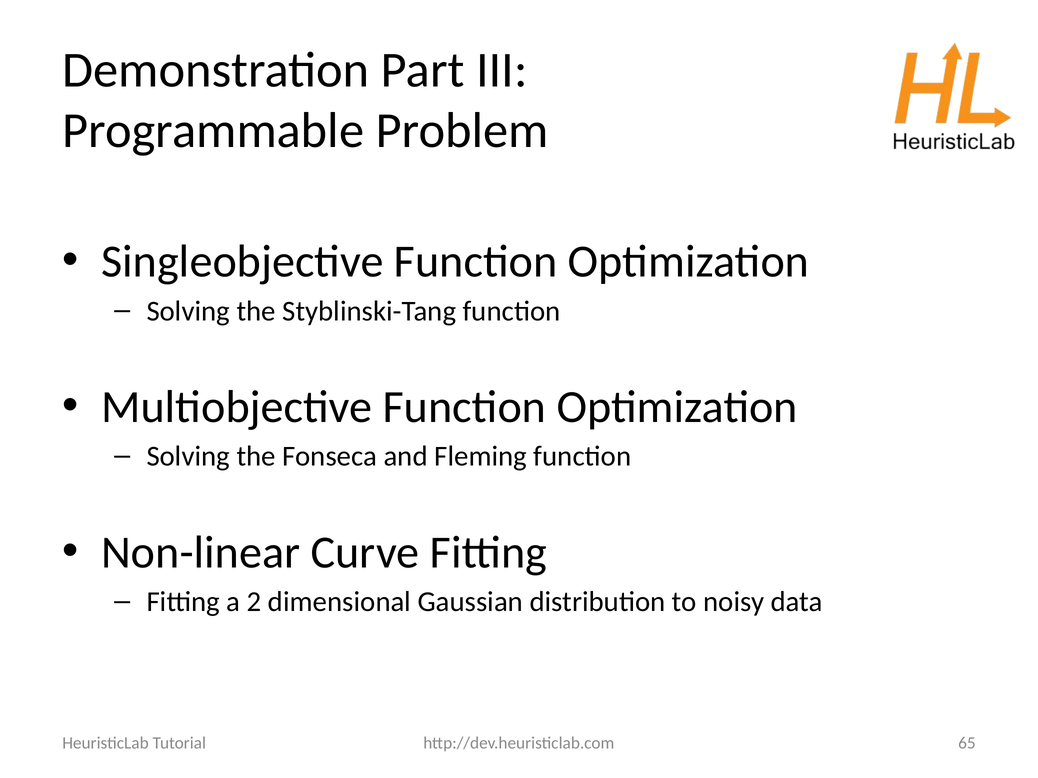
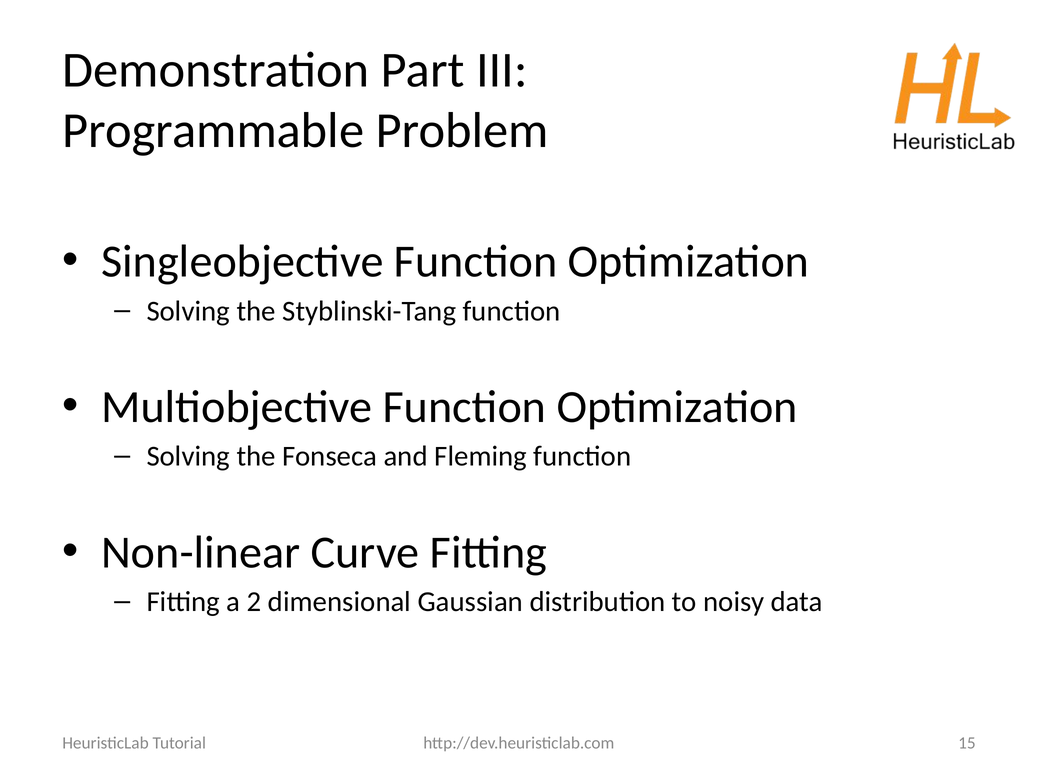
65: 65 -> 15
